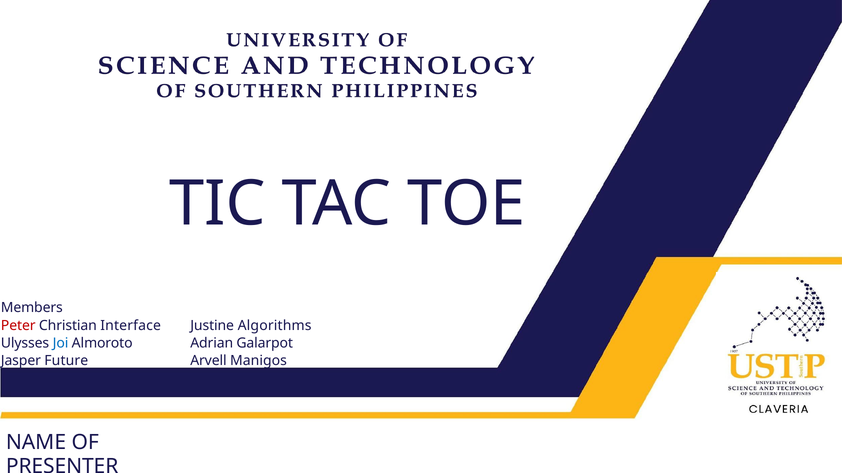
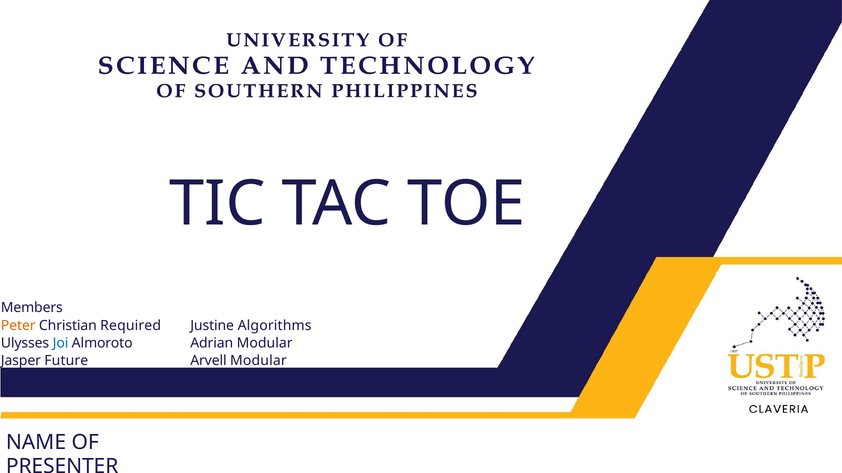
Peter colour: red -> orange
Interface: Interface -> Required
Adrian Galarpot: Galarpot -> Modular
Arvell Manigos: Manigos -> Modular
